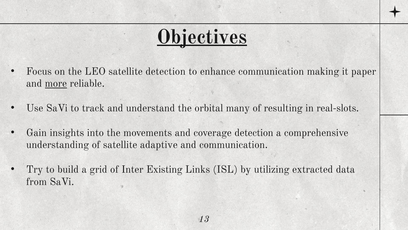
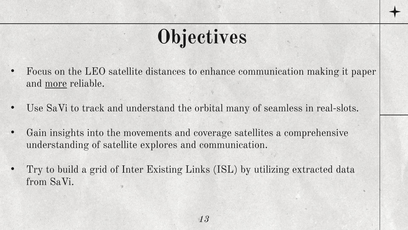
Objectives underline: present -> none
satellite detection: detection -> distances
resulting: resulting -> seamless
coverage detection: detection -> satellites
adaptive: adaptive -> explores
